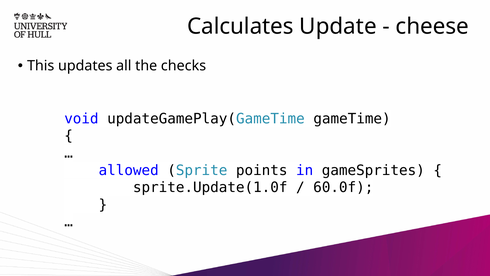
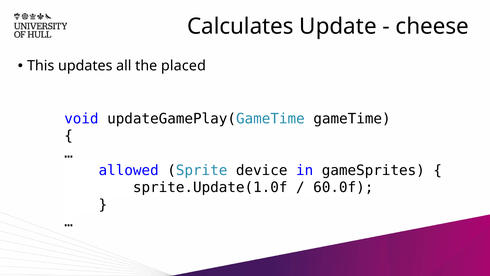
checks: checks -> placed
points: points -> device
